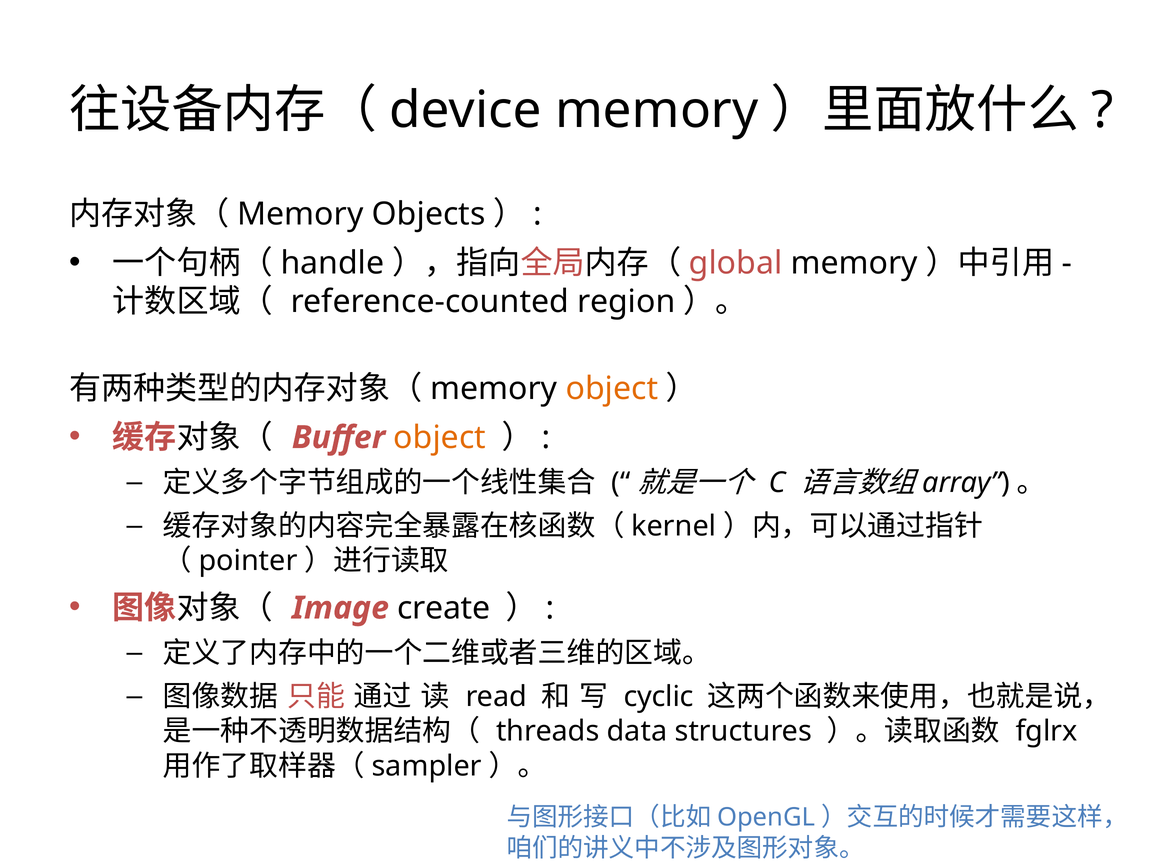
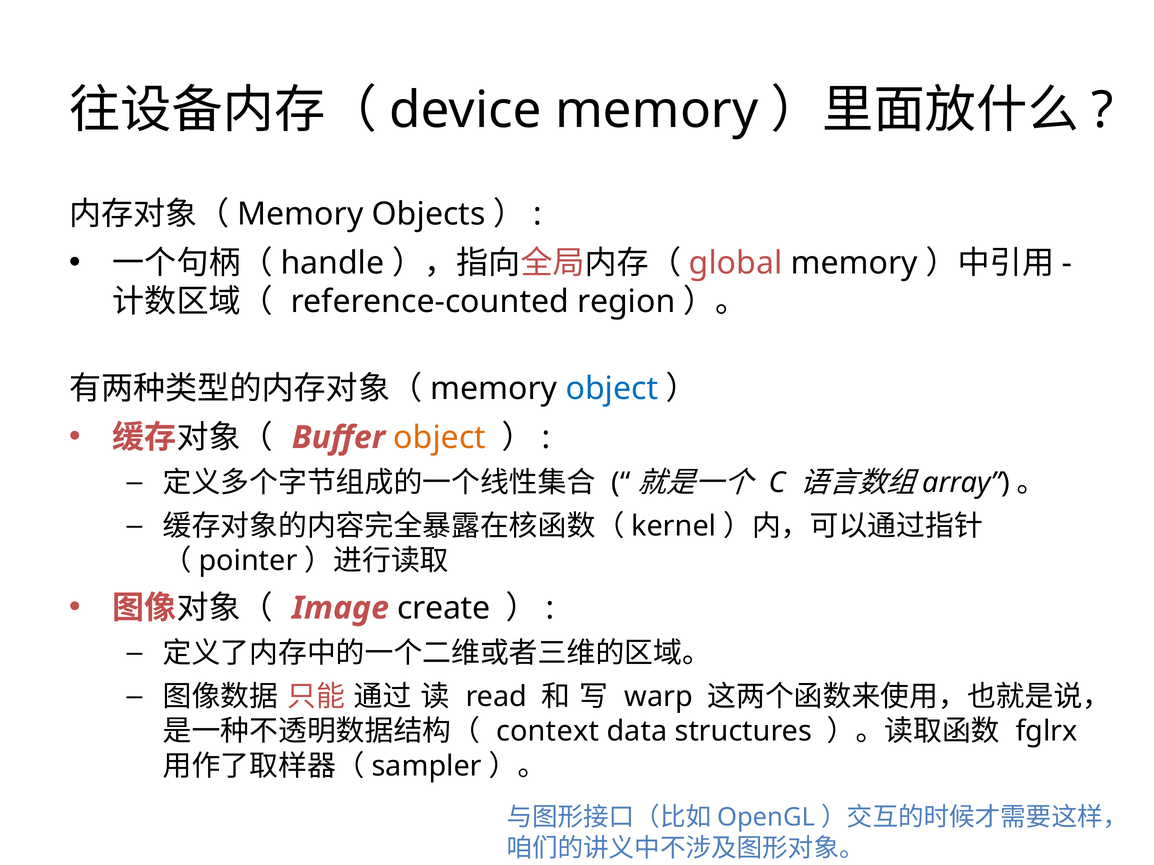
object at (612, 389) colour: orange -> blue
cyclic: cyclic -> warp
threads: threads -> context
